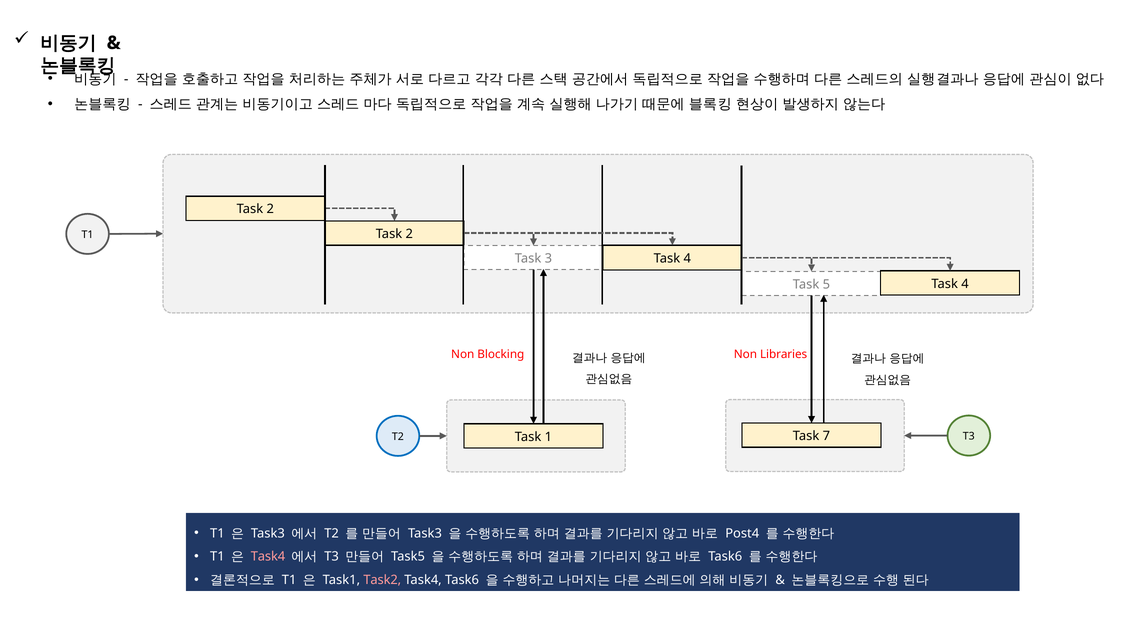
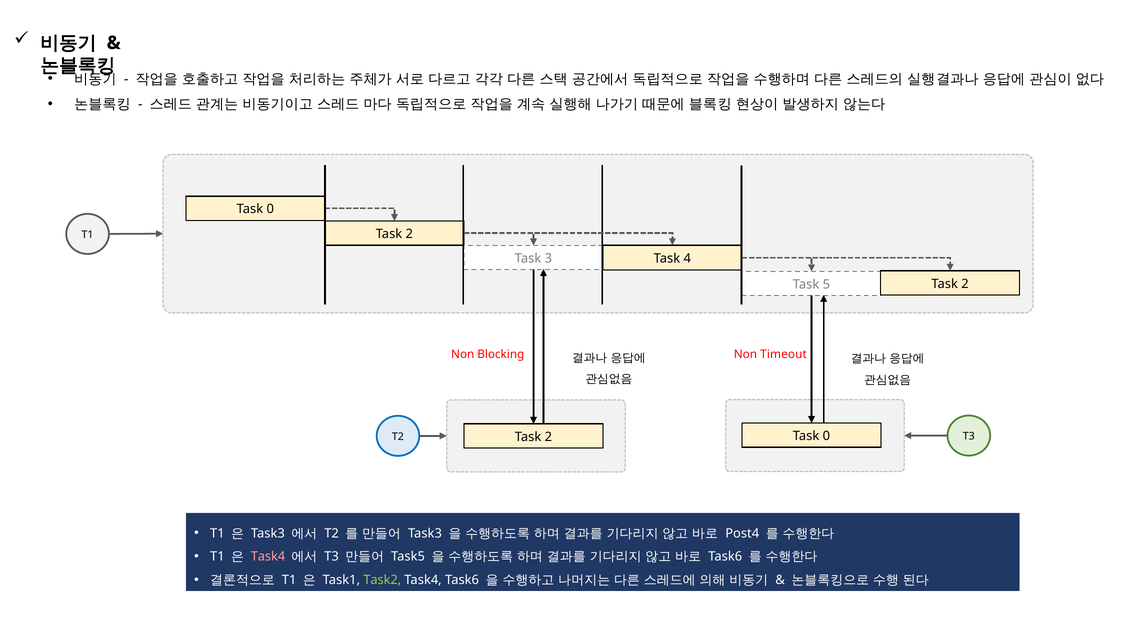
2 at (270, 209): 2 -> 0
4 at (965, 284): 4 -> 2
Libraries: Libraries -> Timeout
7 at (826, 436): 7 -> 0
1 at (548, 437): 1 -> 2
Task2 colour: pink -> light green
